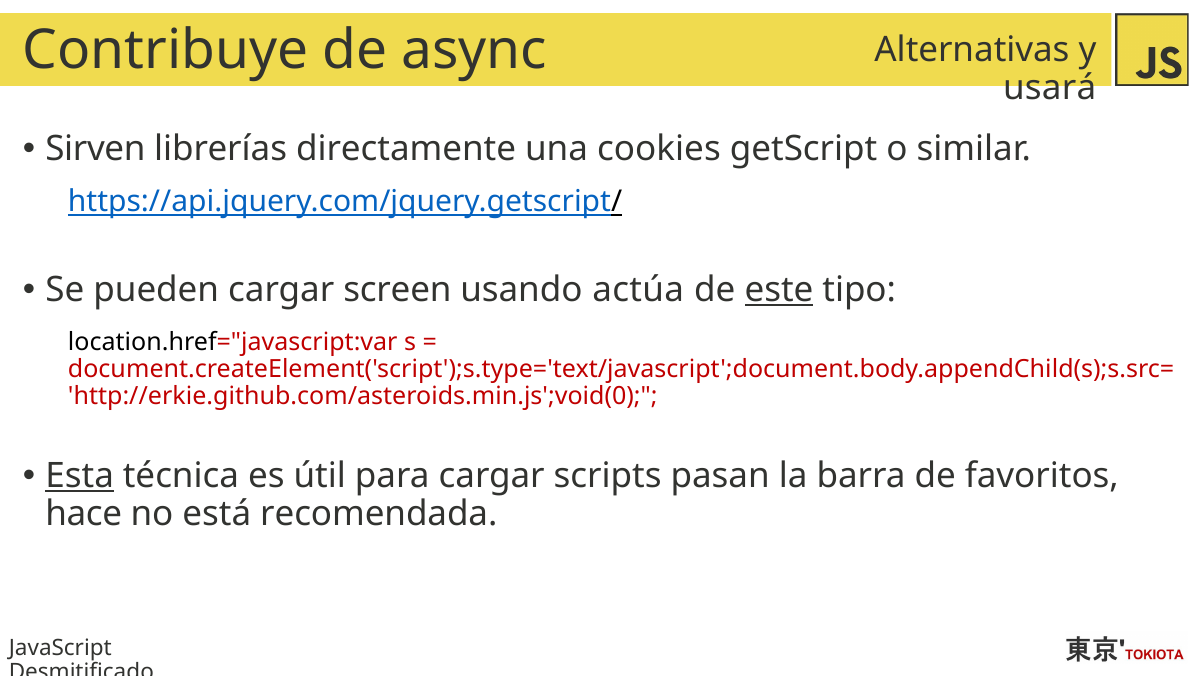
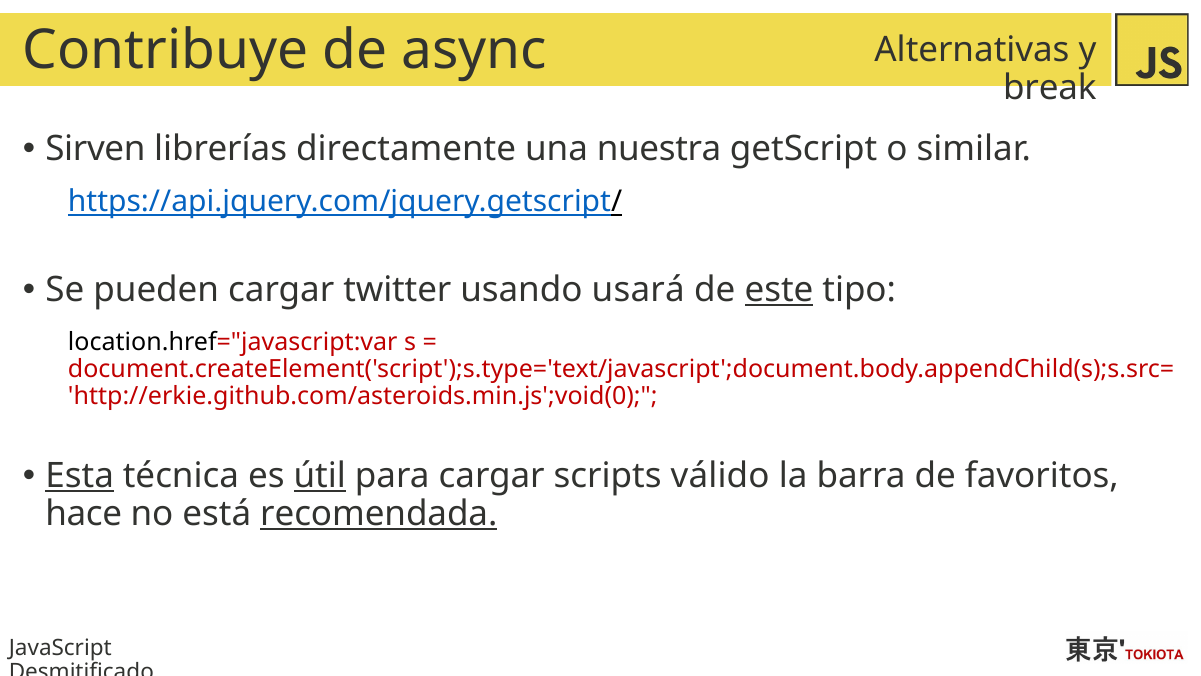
usará: usará -> break
cookies: cookies -> nuestra
screen: screen -> twitter
actúa: actúa -> usará
útil underline: none -> present
pasan: pasan -> válido
recomendada underline: none -> present
